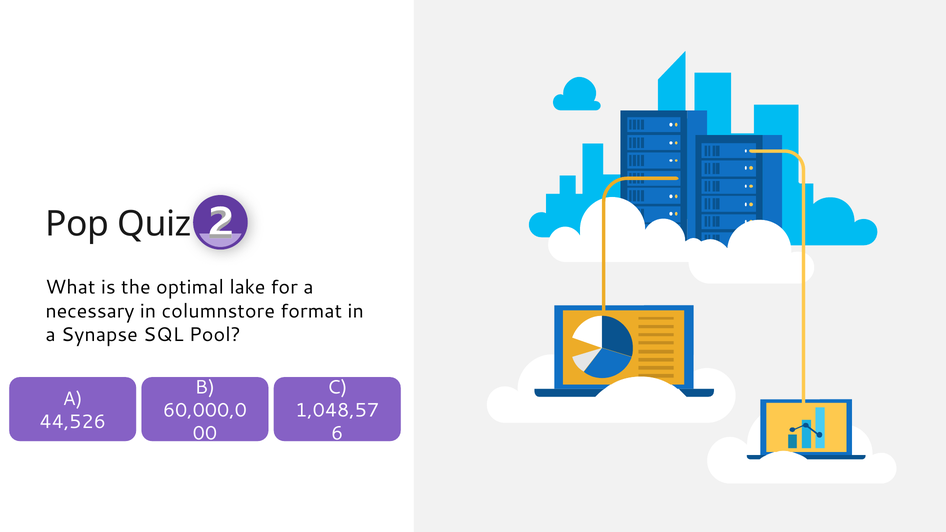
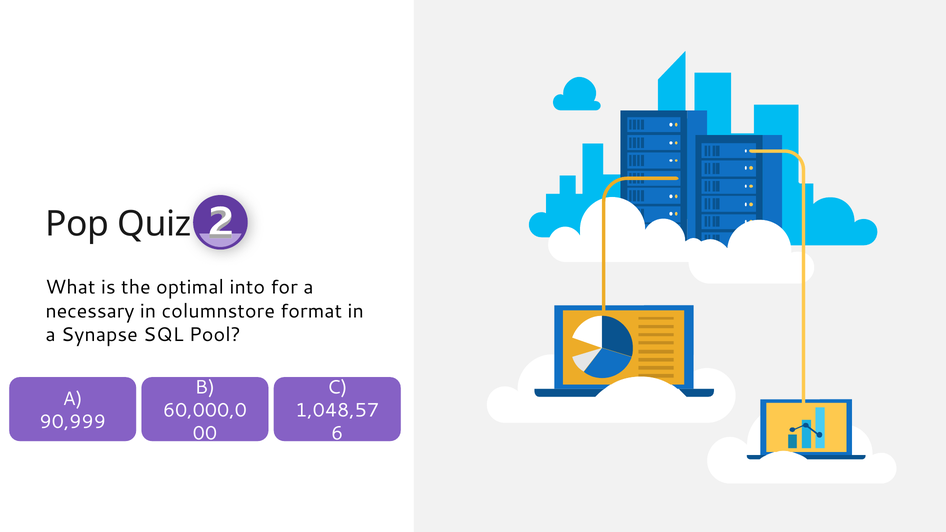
lake: lake -> into
44,526: 44,526 -> 90,999
